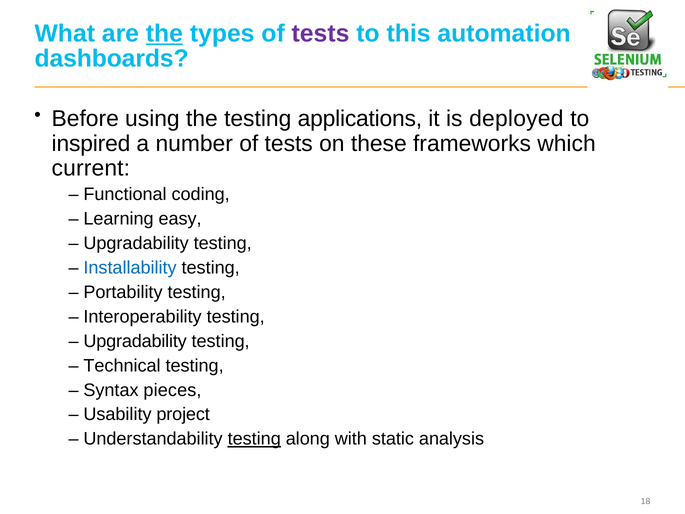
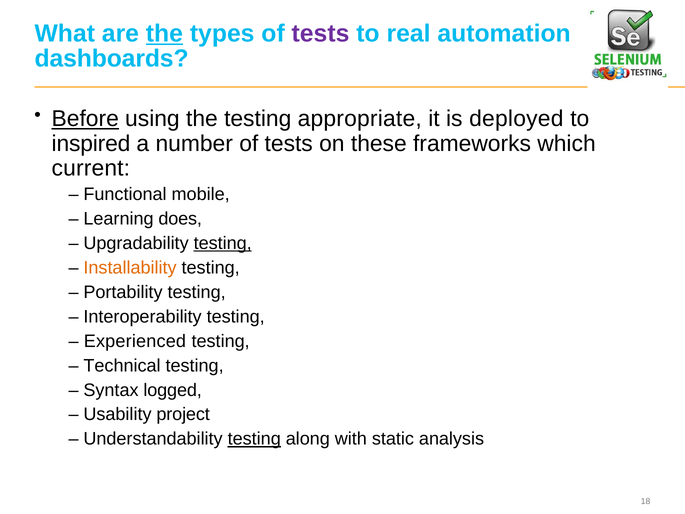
this: this -> real
Before underline: none -> present
applications: applications -> appropriate
coding: coding -> mobile
easy: easy -> does
testing at (223, 243) underline: none -> present
Installability colour: blue -> orange
Upgradability at (135, 341): Upgradability -> Experienced
pieces: pieces -> logged
